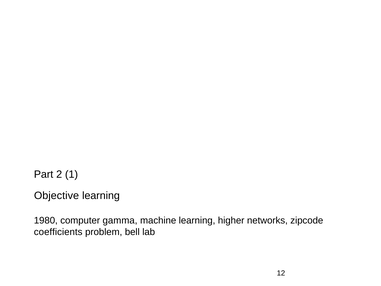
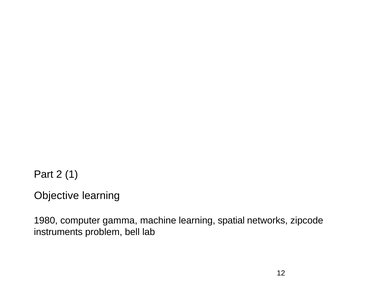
higher: higher -> spatial
coefficients: coefficients -> instruments
